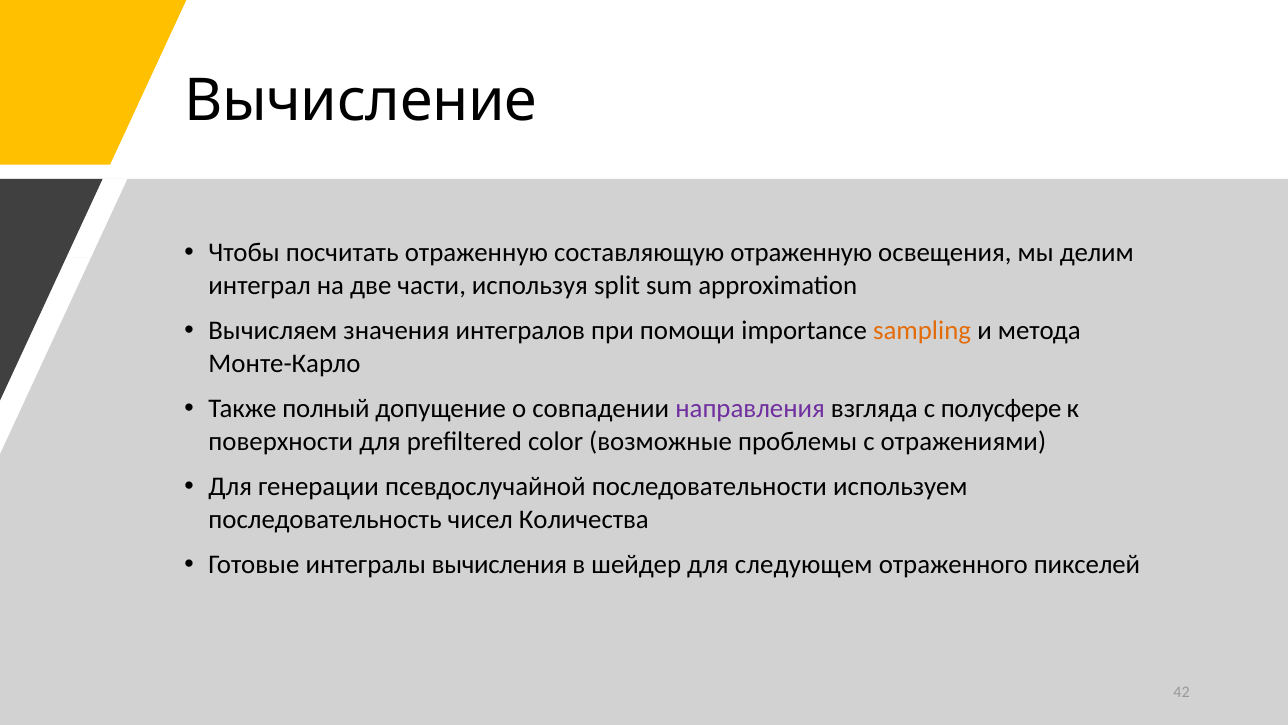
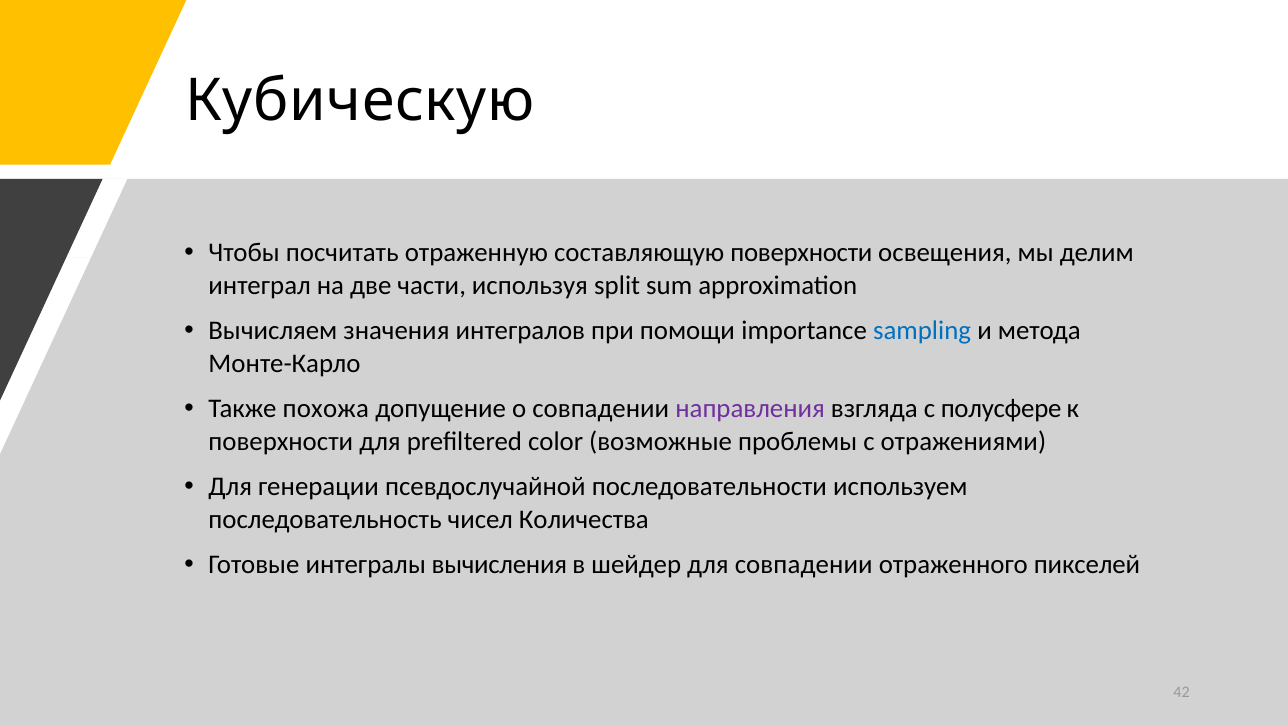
Вычисление: Вычисление -> Кубическую
составляющую отраженную: отраженную -> поверхности
sampling colour: orange -> blue
полный: полный -> похожа
для следующем: следующем -> совпадении
